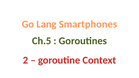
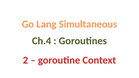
Smartphones: Smartphones -> Simultaneous
Ch.5: Ch.5 -> Ch.4
